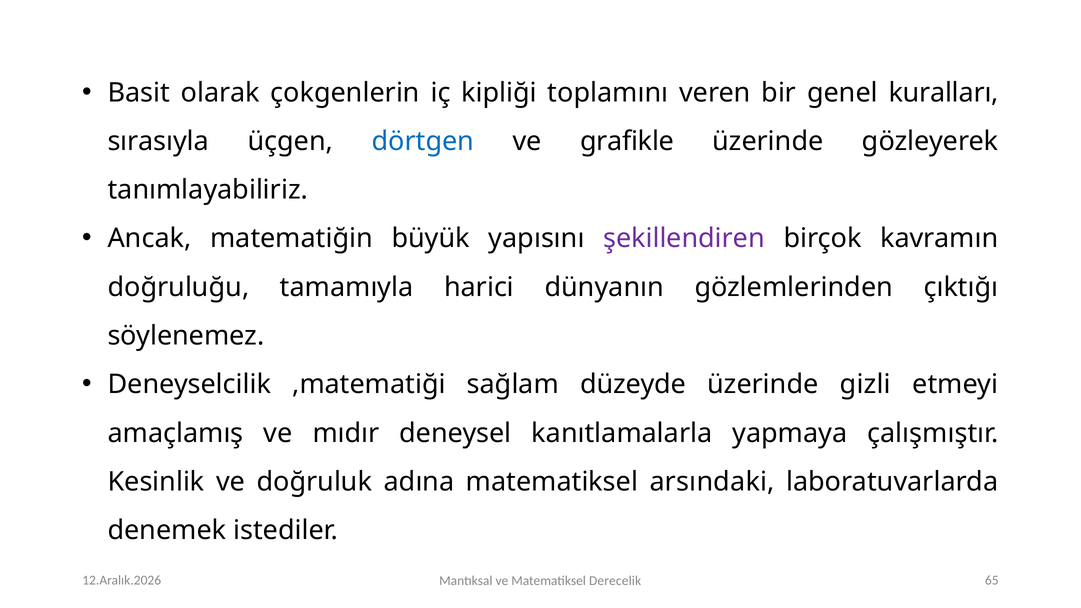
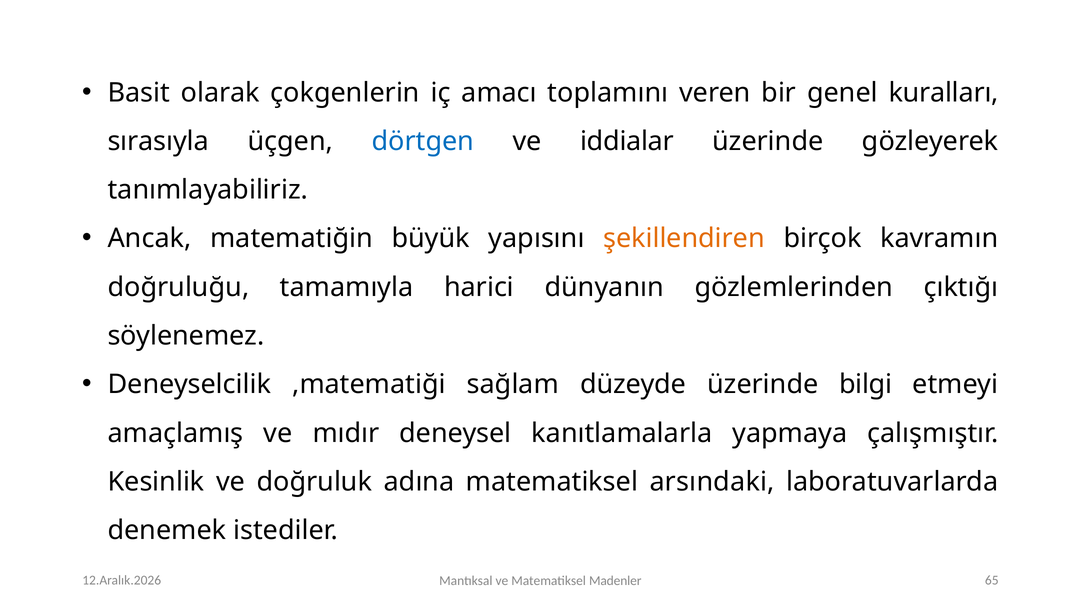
kipliği: kipliği -> amacı
grafikle: grafikle -> iddialar
şekillendiren colour: purple -> orange
gizli: gizli -> bilgi
Derecelik: Derecelik -> Madenler
